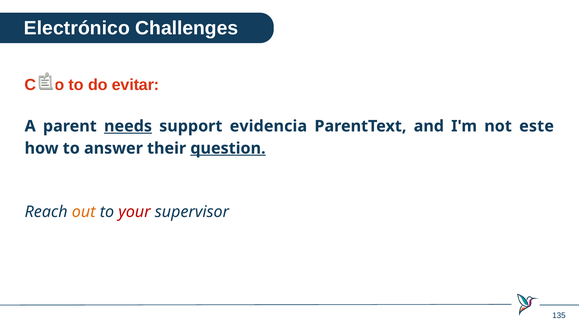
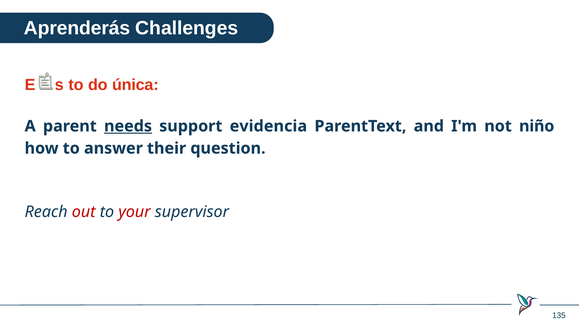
Electrónico: Electrónico -> Aprenderás
Cabo: Cabo -> Esos
evitar: evitar -> única
este: este -> niño
question underline: present -> none
out colour: orange -> red
